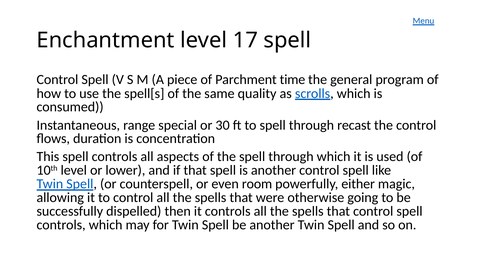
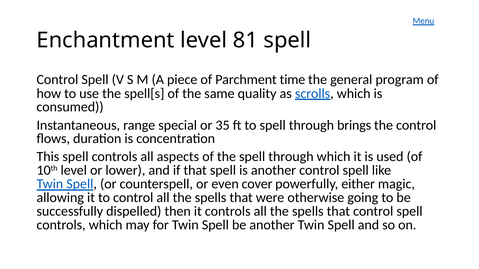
17: 17 -> 81
30: 30 -> 35
recast: recast -> brings
room: room -> cover
